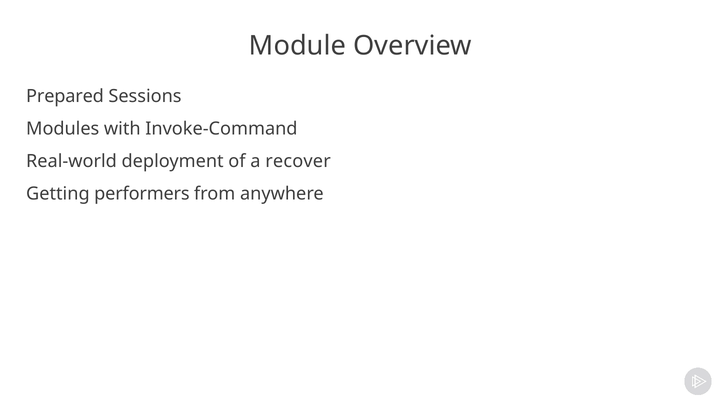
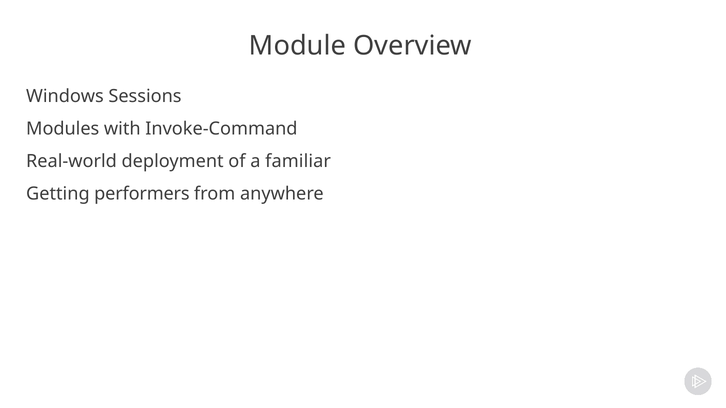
Prepared: Prepared -> Windows
recover: recover -> familiar
